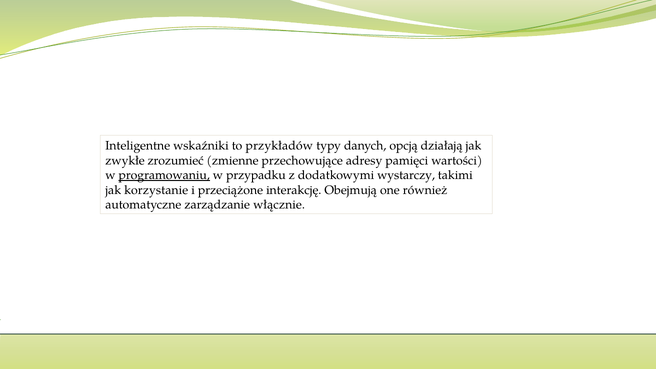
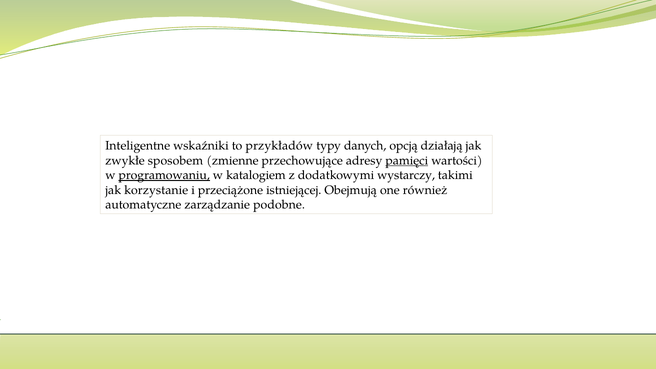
zrozumieć: zrozumieć -> sposobem
pamięci underline: none -> present
przypadku: przypadku -> katalogiem
interakcję: interakcję -> istniejącej
włącznie: włącznie -> podobne
